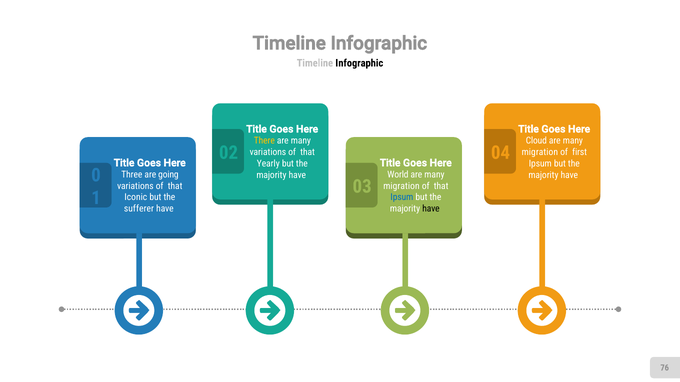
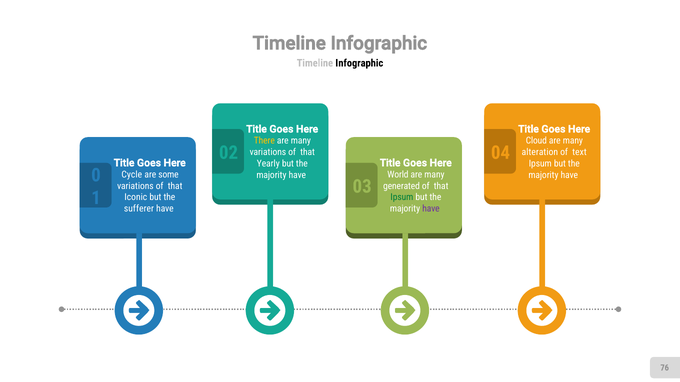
migration at (540, 152): migration -> alteration
first: first -> text
Three: Three -> Cycle
going: going -> some
migration at (401, 186): migration -> generated
Ipsum at (402, 198) colour: blue -> green
have at (431, 209) colour: black -> purple
